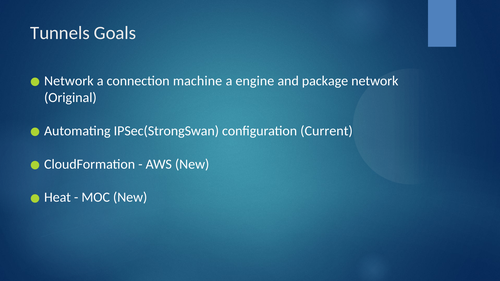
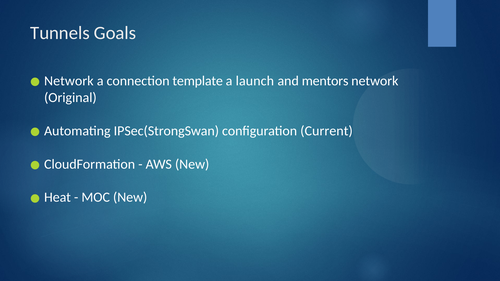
machine: machine -> template
engine: engine -> launch
package: package -> mentors
